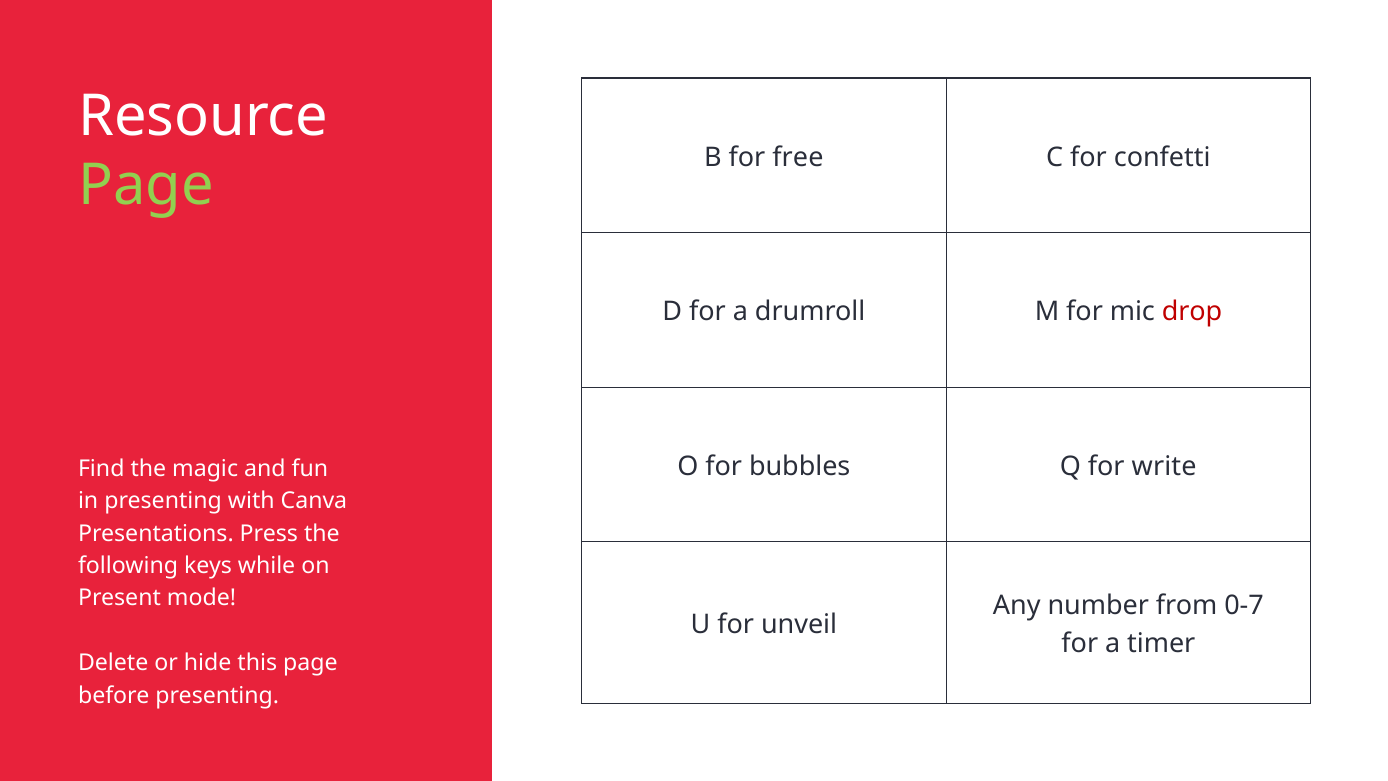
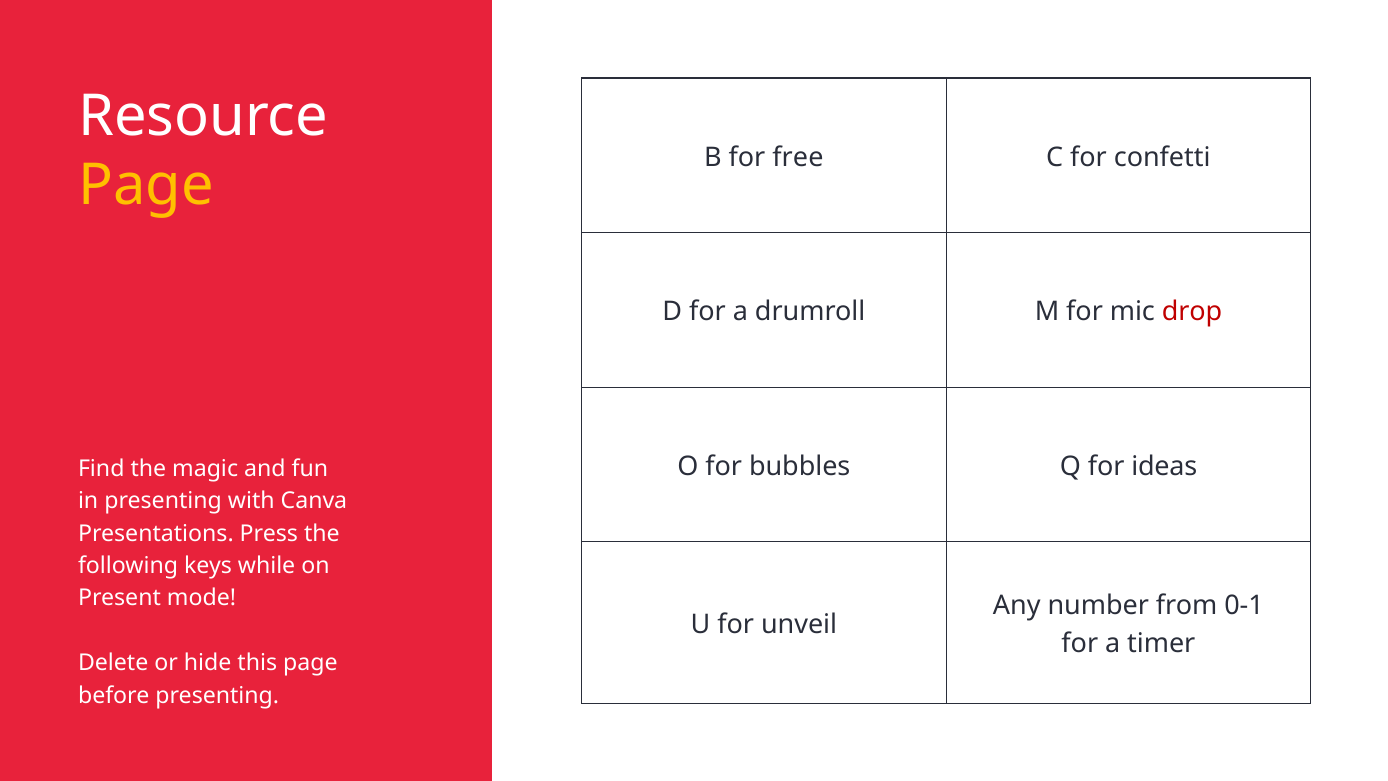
Page at (146, 185) colour: light green -> yellow
write: write -> ideas
0-7: 0-7 -> 0-1
